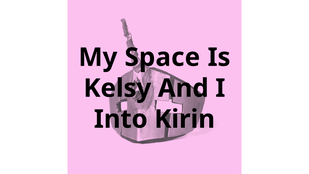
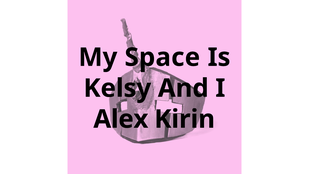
Into: Into -> Alex
